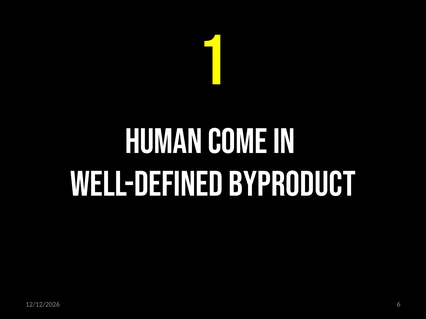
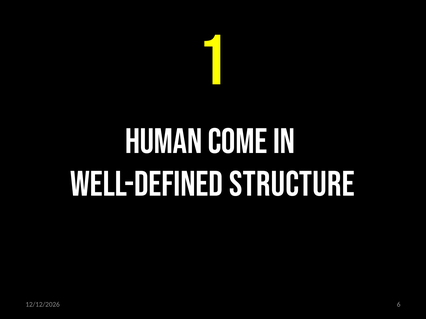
BYPRODUCT: BYPRODUCT -> STRUCTURE
